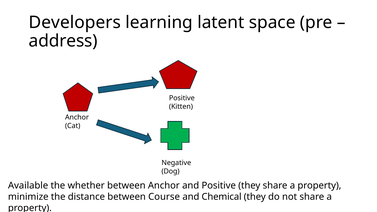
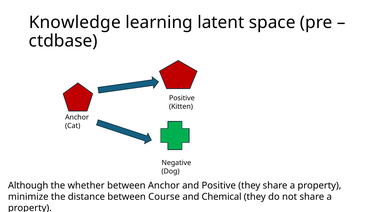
Developers: Developers -> Knowledge
address: address -> ctdbase
Available: Available -> Although
